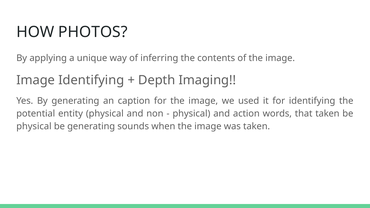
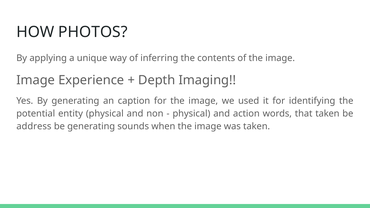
Image Identifying: Identifying -> Experience
physical at (34, 126): physical -> address
